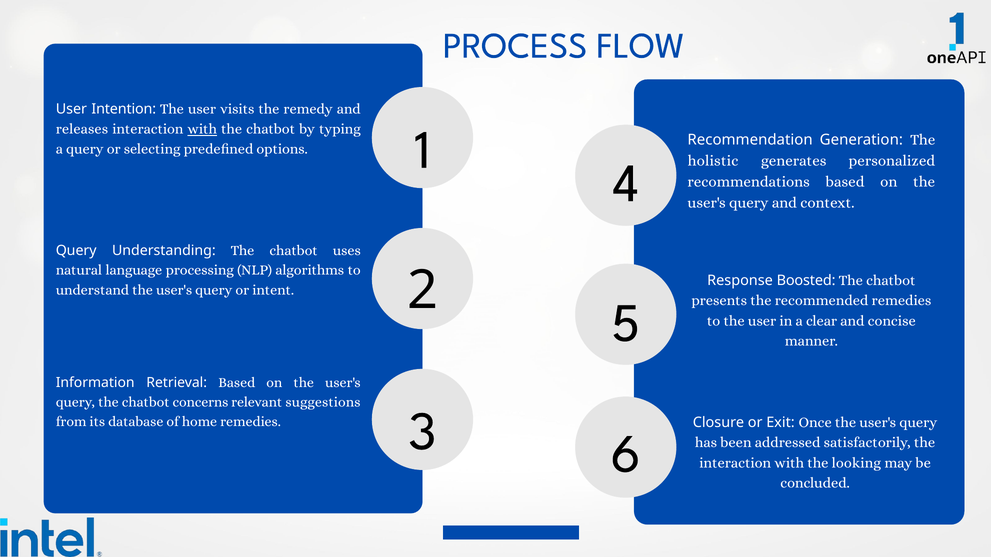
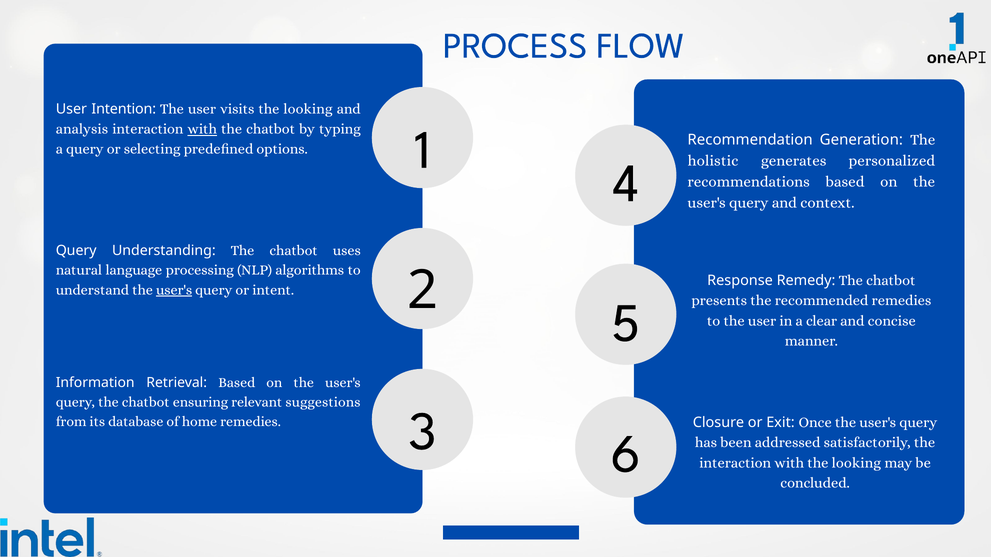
visits the remedy: remedy -> looking
releases: releases -> analysis
Boosted: Boosted -> Remedy
user's at (174, 290) underline: none -> present
concerns: concerns -> ensuring
